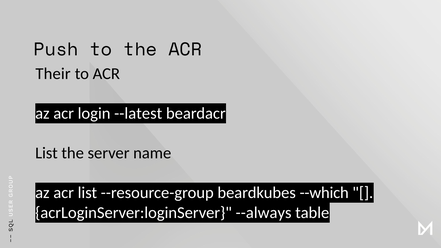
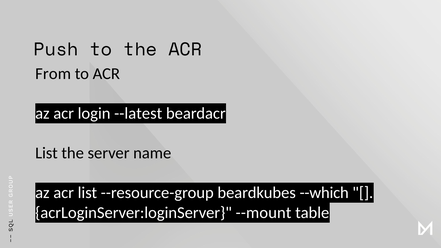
Their: Their -> From
--always: --always -> --mount
